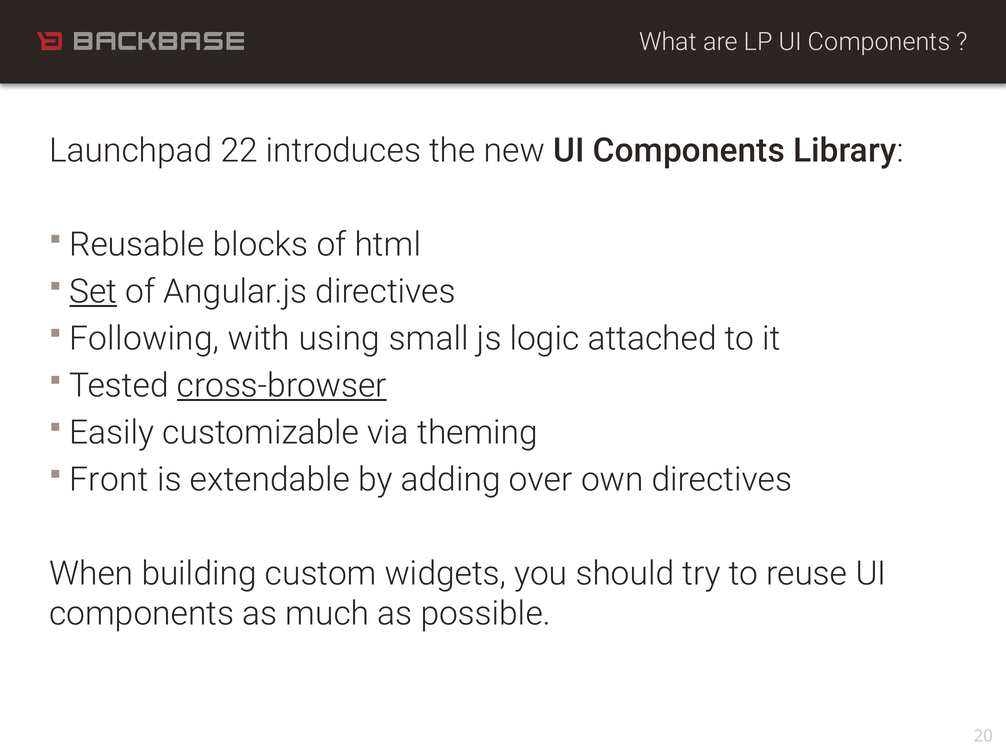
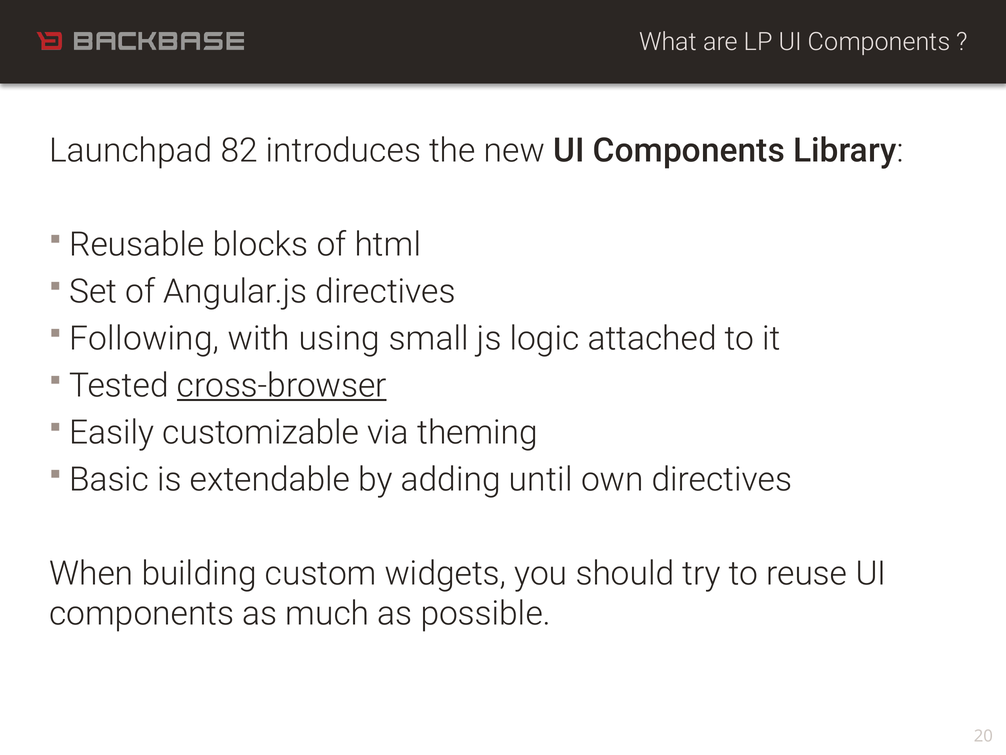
22: 22 -> 82
Set underline: present -> none
Front: Front -> Basic
over: over -> until
